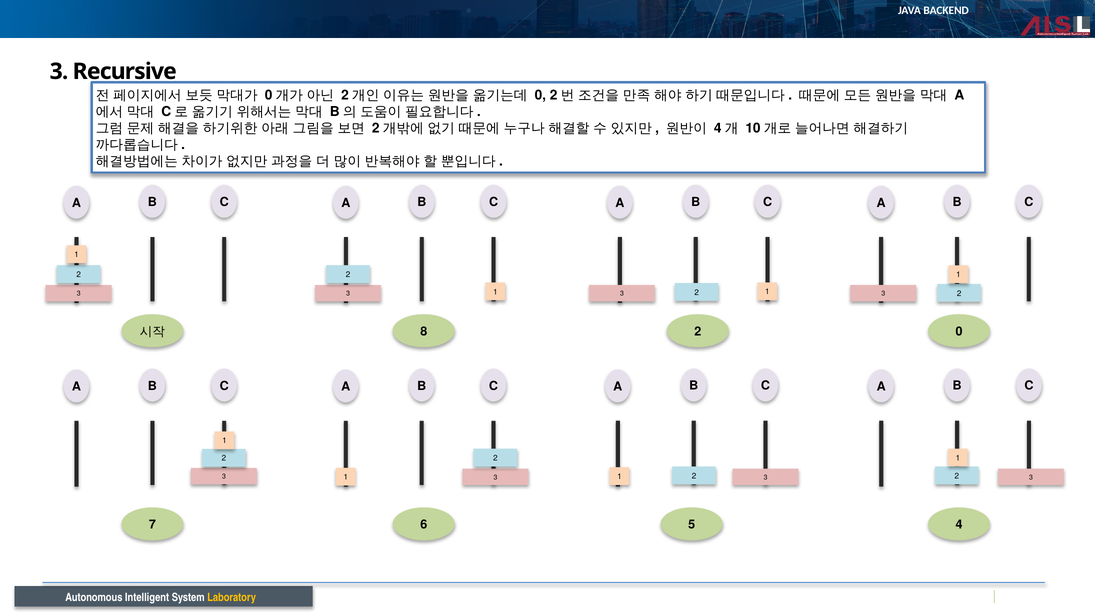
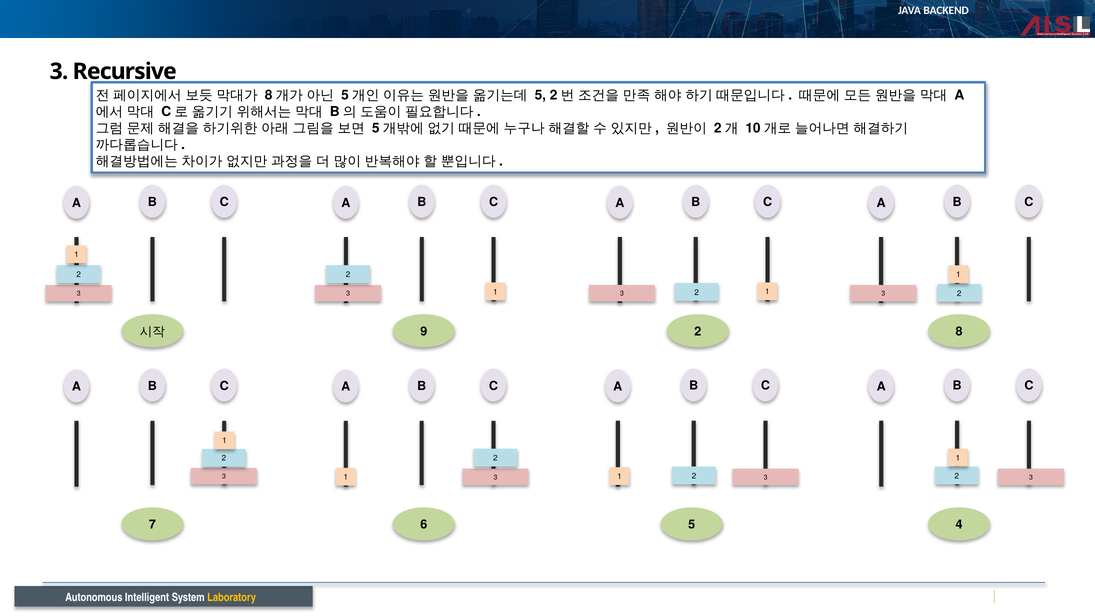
0 at (269, 95): 0 -> 8
2 at (345, 95): 2 -> 5
0 at (540, 95): 0 -> 5
2 at (376, 128): 2 -> 5
4 at (718, 128): 4 -> 2
8: 8 -> 9
2 0: 0 -> 8
